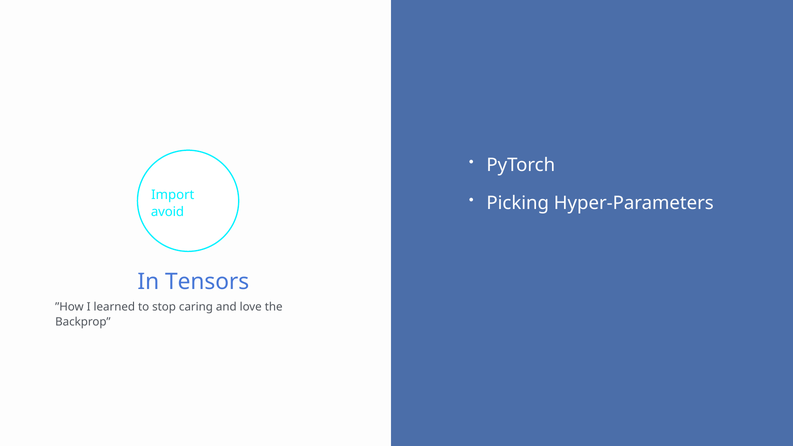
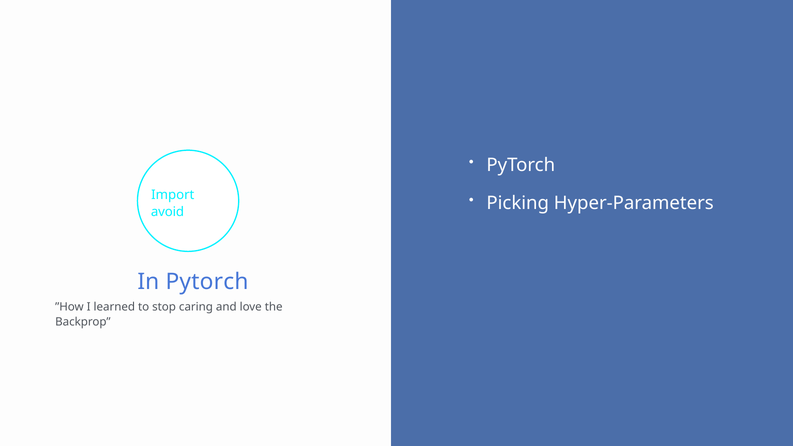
In Tensors: Tensors -> Pytorch
